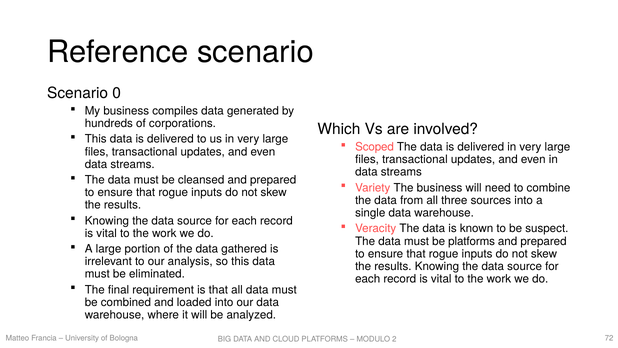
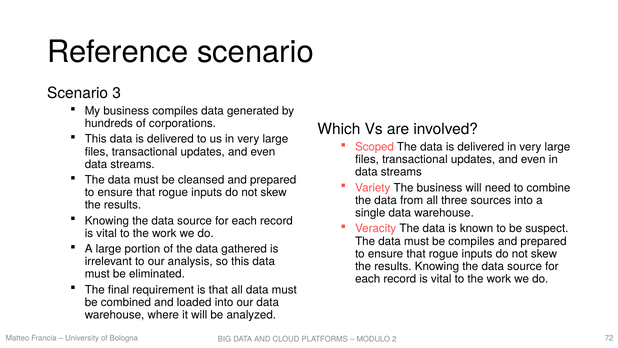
0: 0 -> 3
be platforms: platforms -> compiles
